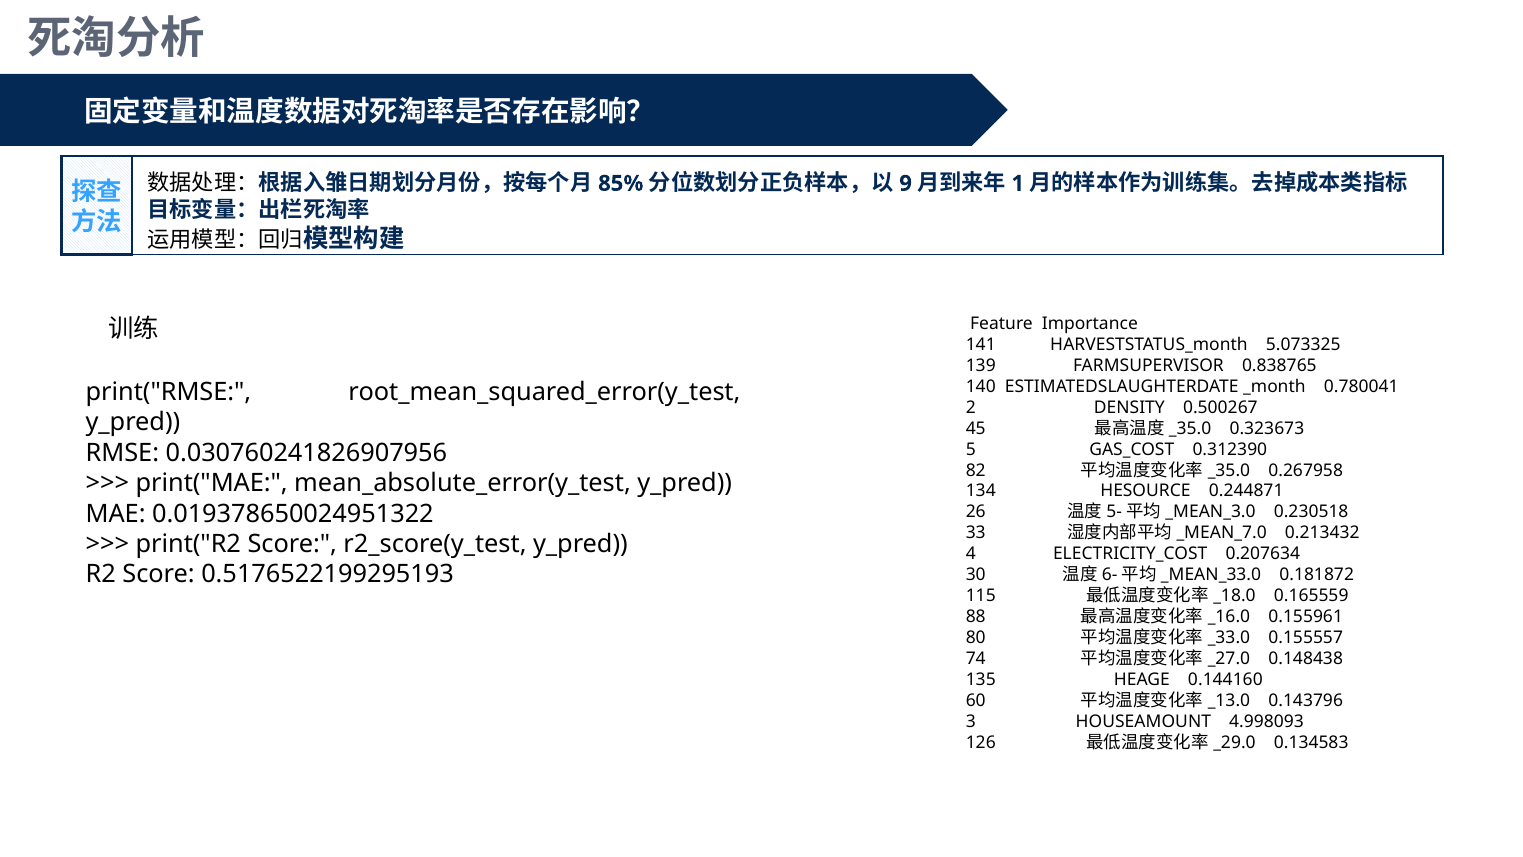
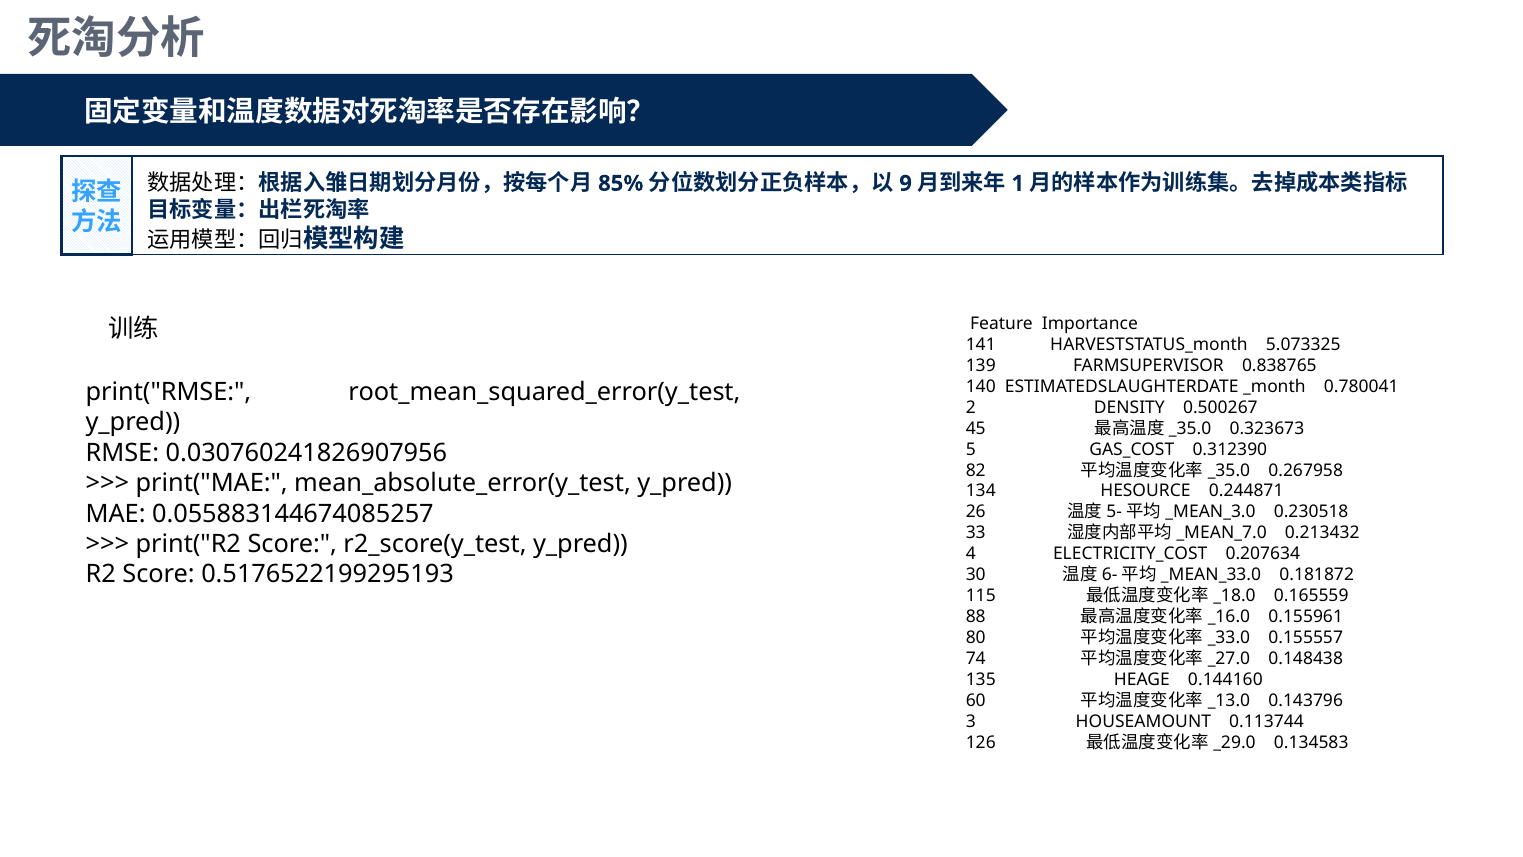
0.019378650024951322: 0.019378650024951322 -> 0.055883144674085257
4.998093: 4.998093 -> 0.113744
